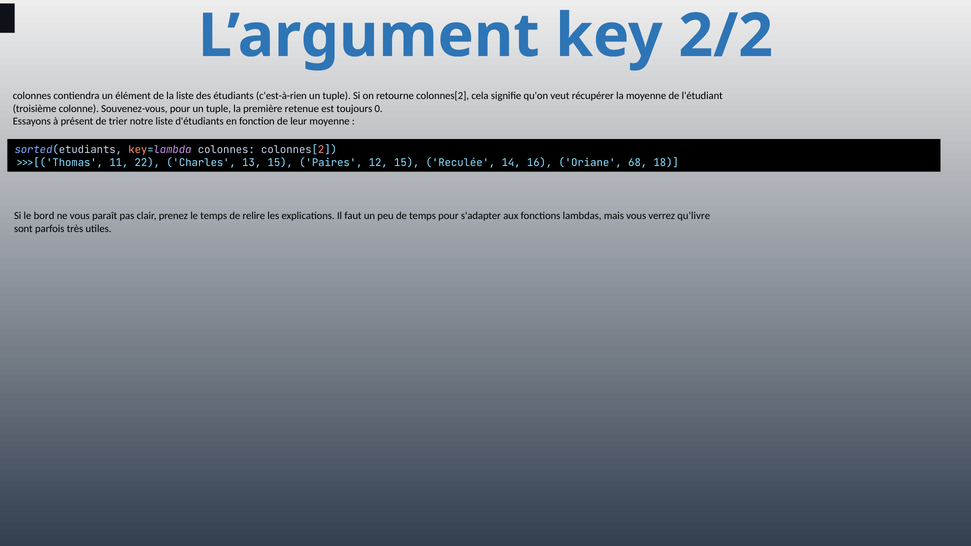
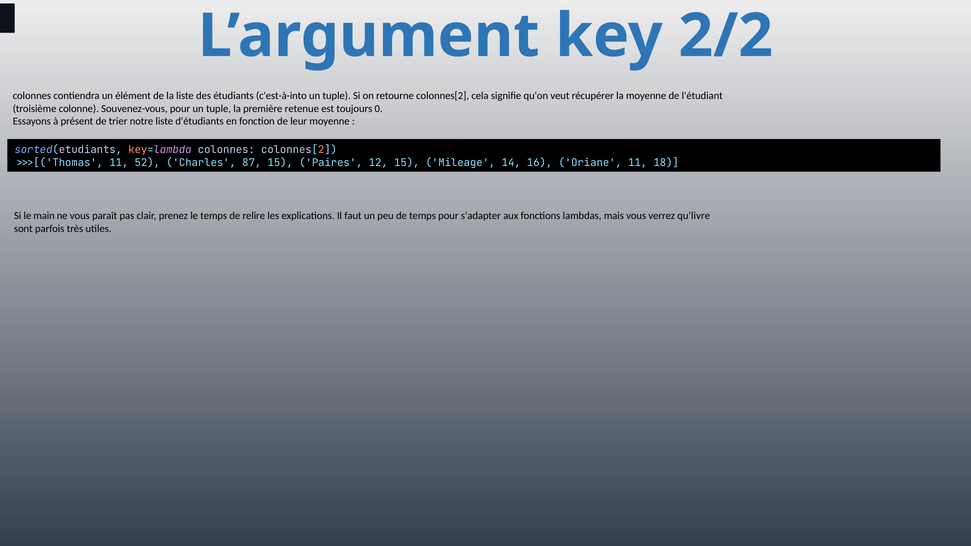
c'est-à-rien: c'est-à-rien -> c'est-à-into
22: 22 -> 52
13: 13 -> 87
Reculée: Reculée -> Mileage
Oriane 68: 68 -> 11
bord: bord -> main
